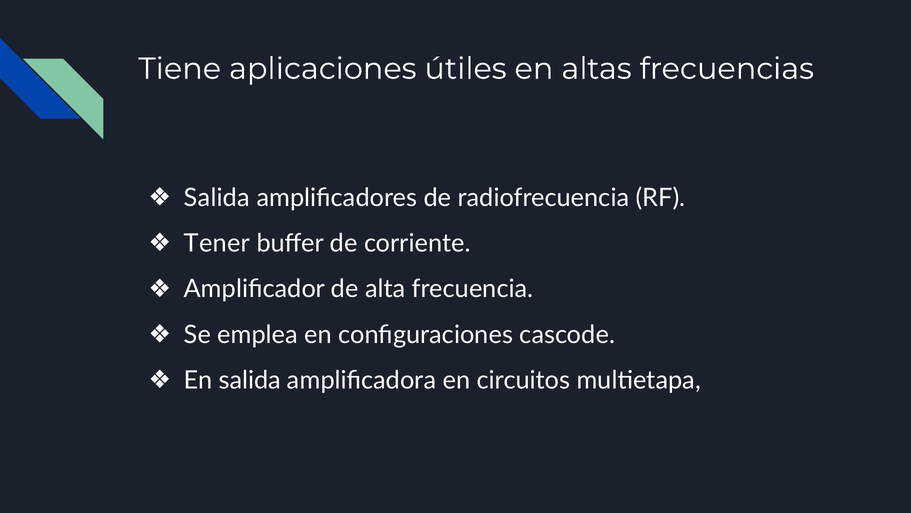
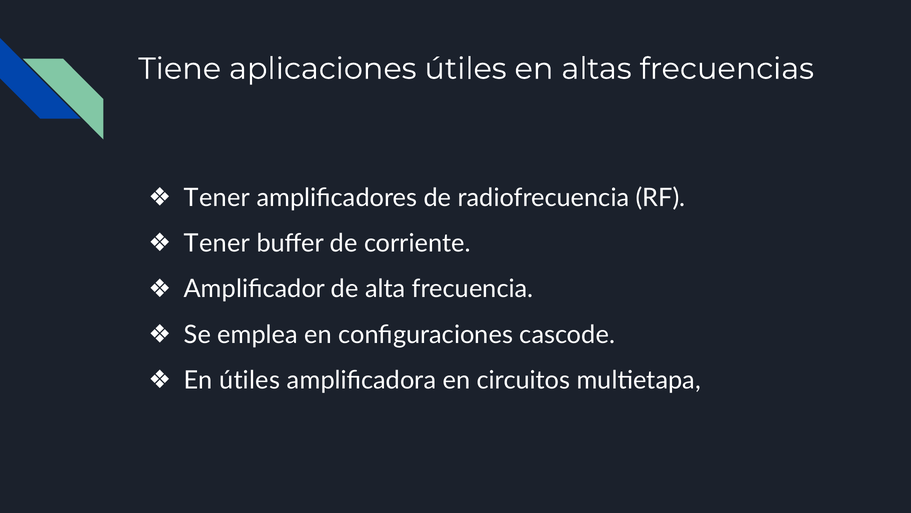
Salida at (217, 197): Salida -> Tener
En salida: salida -> útiles
